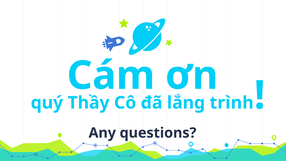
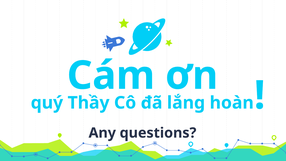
trình: trình -> hoàn
